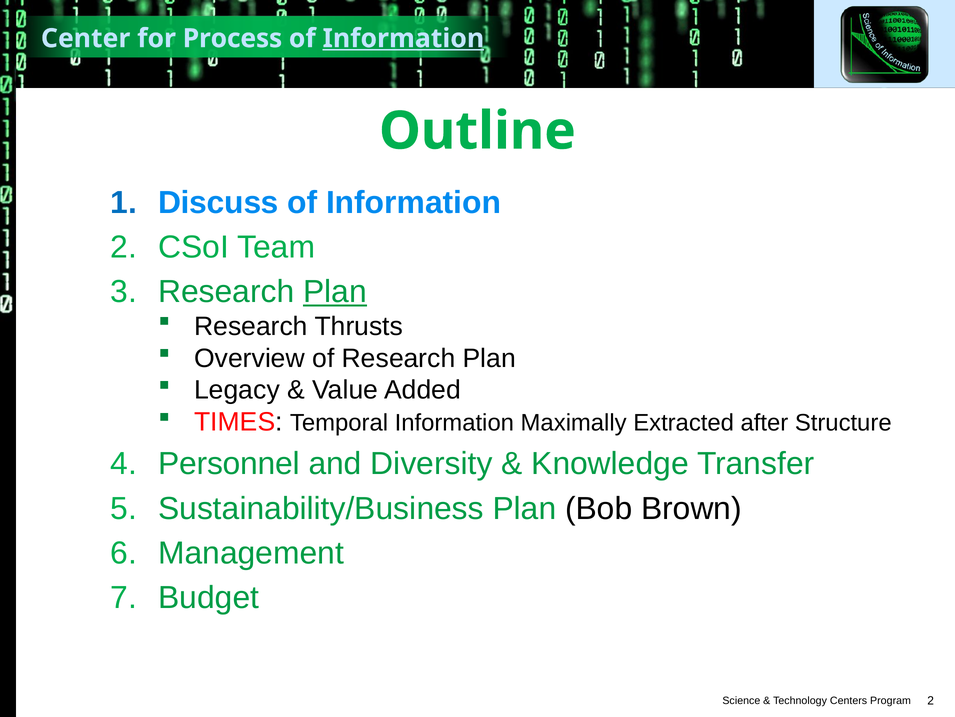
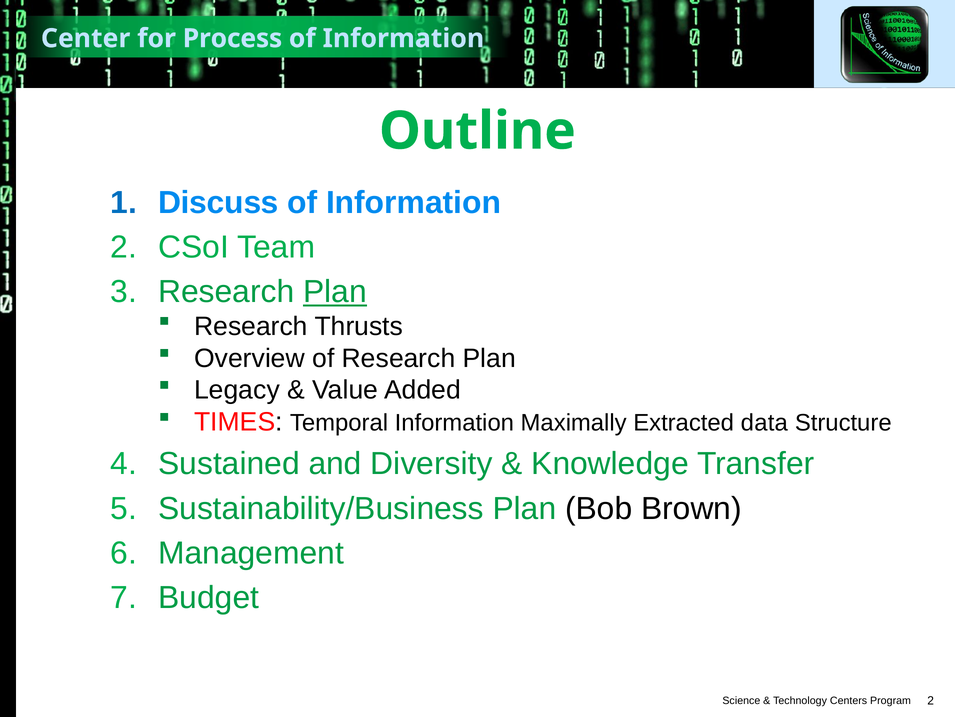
Information at (403, 38) underline: present -> none
after: after -> data
Personnel: Personnel -> Sustained
